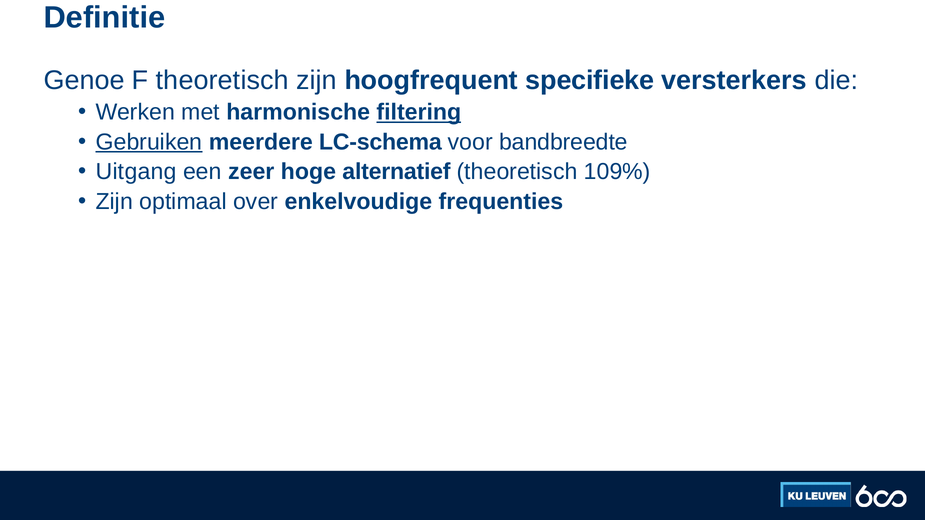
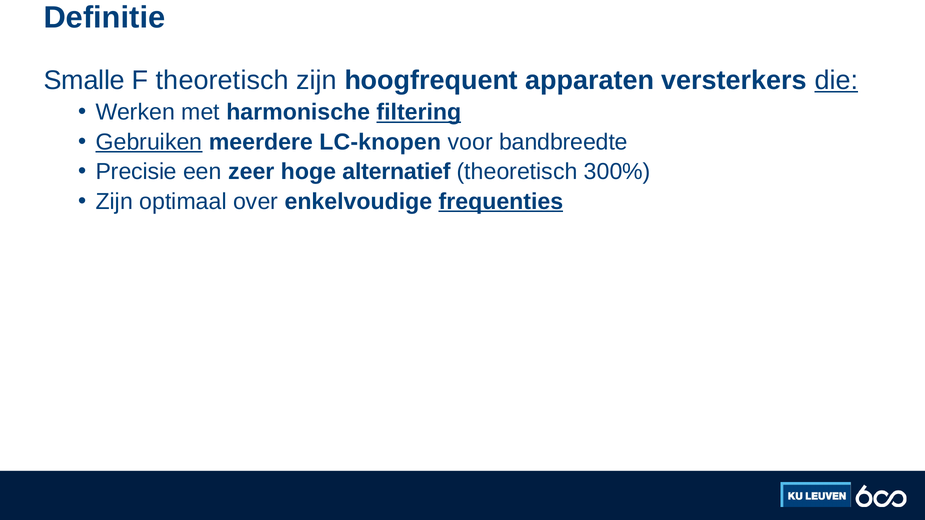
Genoe: Genoe -> Smalle
specifieke: specifieke -> apparaten
die underline: none -> present
LC-schema: LC-schema -> LC-knopen
Uitgang: Uitgang -> Precisie
109%: 109% -> 300%
frequenties underline: none -> present
